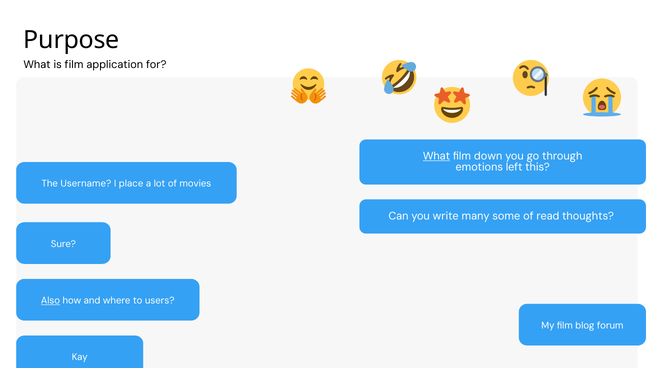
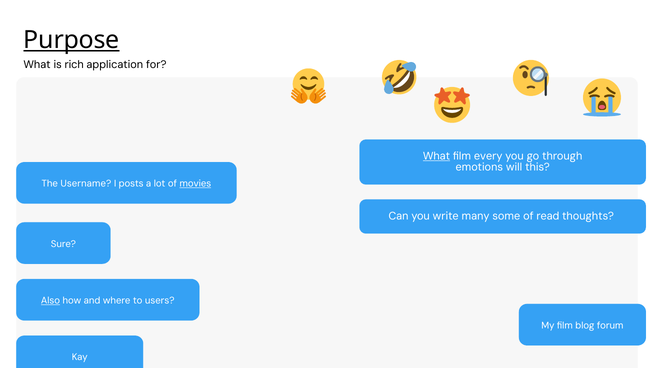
Purpose underline: none -> present
is film: film -> rich
down: down -> every
left: left -> will
place: place -> posts
movies underline: none -> present
